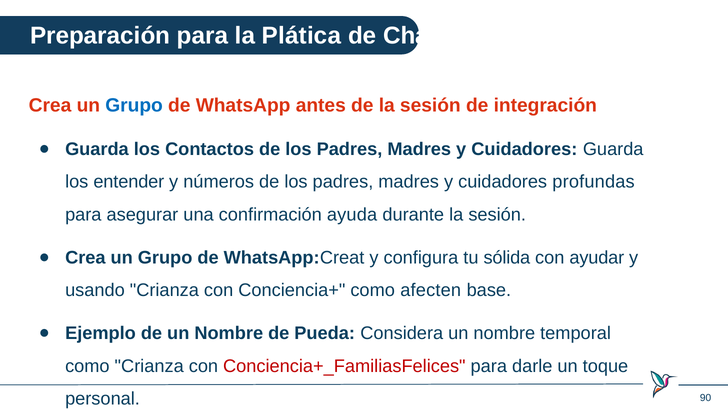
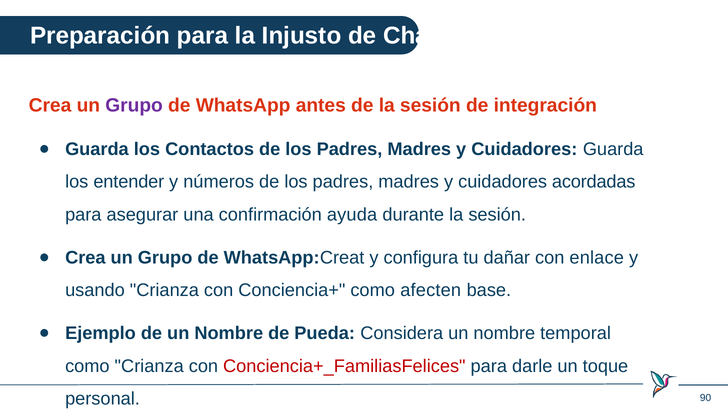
Plática: Plática -> Injusto
Grupo at (134, 105) colour: blue -> purple
profundas: profundas -> acordadas
sólida: sólida -> dañar
ayudar: ayudar -> enlace
